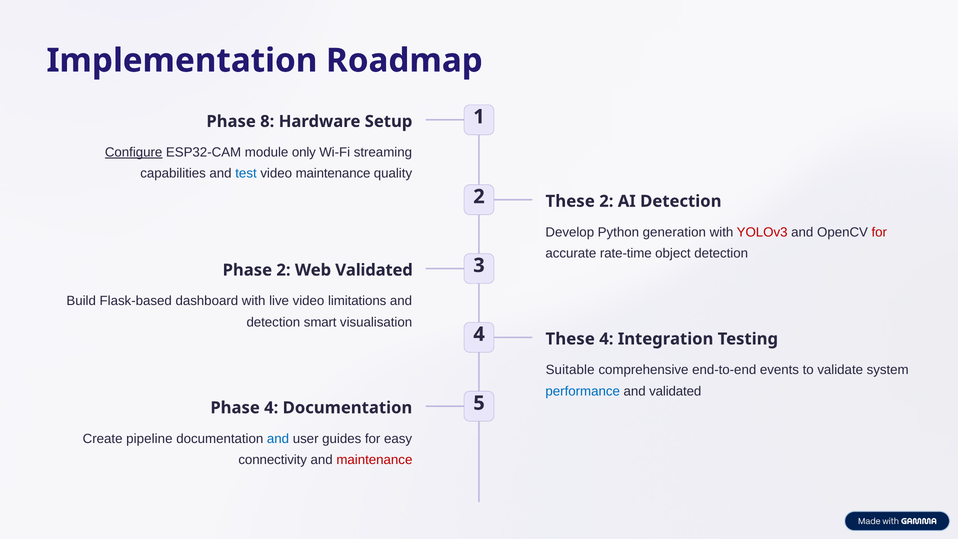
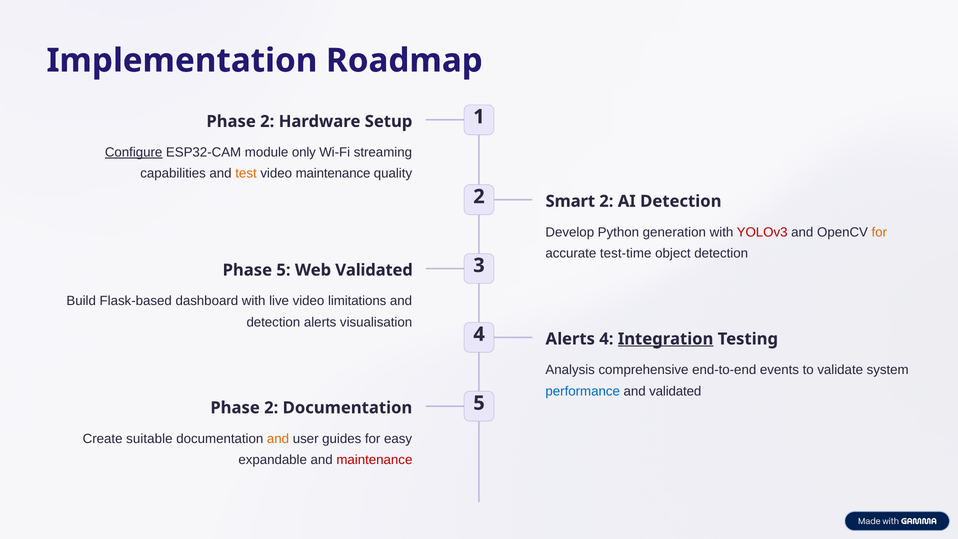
8 at (267, 121): 8 -> 2
test colour: blue -> orange
2 These: These -> Smart
for at (879, 232) colour: red -> orange
rate-time: rate-time -> test-time
Phase 2: 2 -> 5
detection smart: smart -> alerts
4 These: These -> Alerts
Integration underline: none -> present
Suitable: Suitable -> Analysis
4 at (271, 408): 4 -> 2
pipeline: pipeline -> suitable
and at (278, 439) colour: blue -> orange
connectivity: connectivity -> expandable
